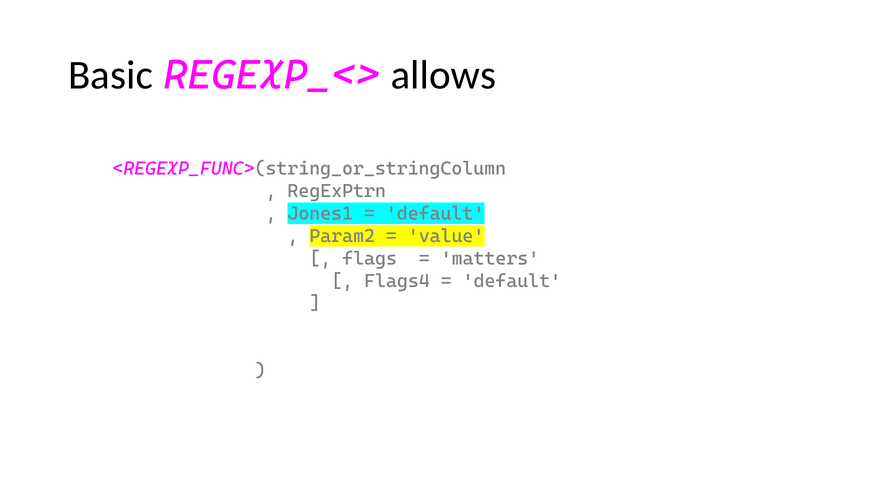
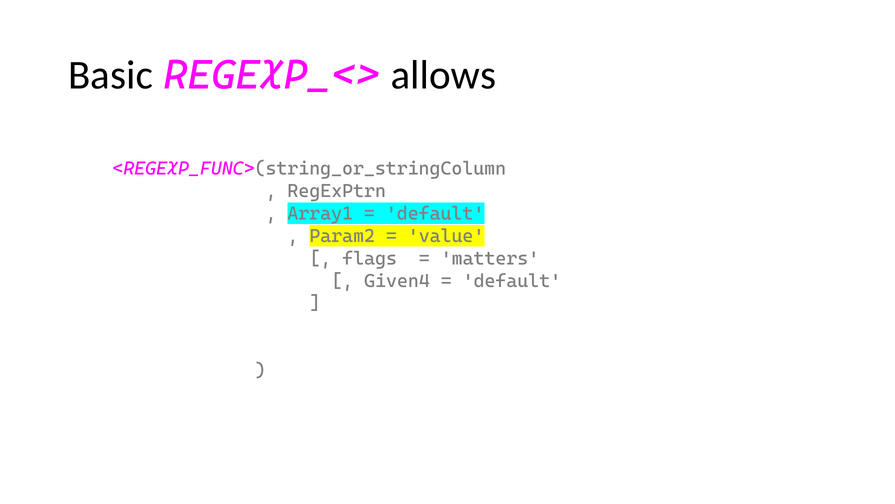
Jones1: Jones1 -> Array1
Flags4: Flags4 -> Given4
